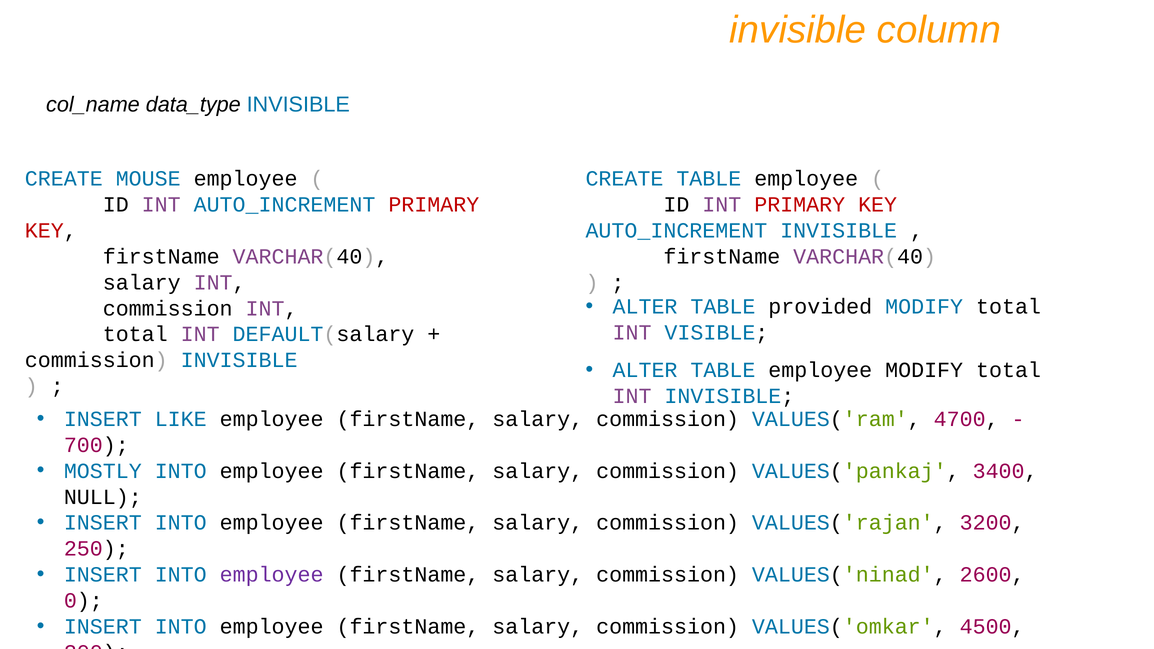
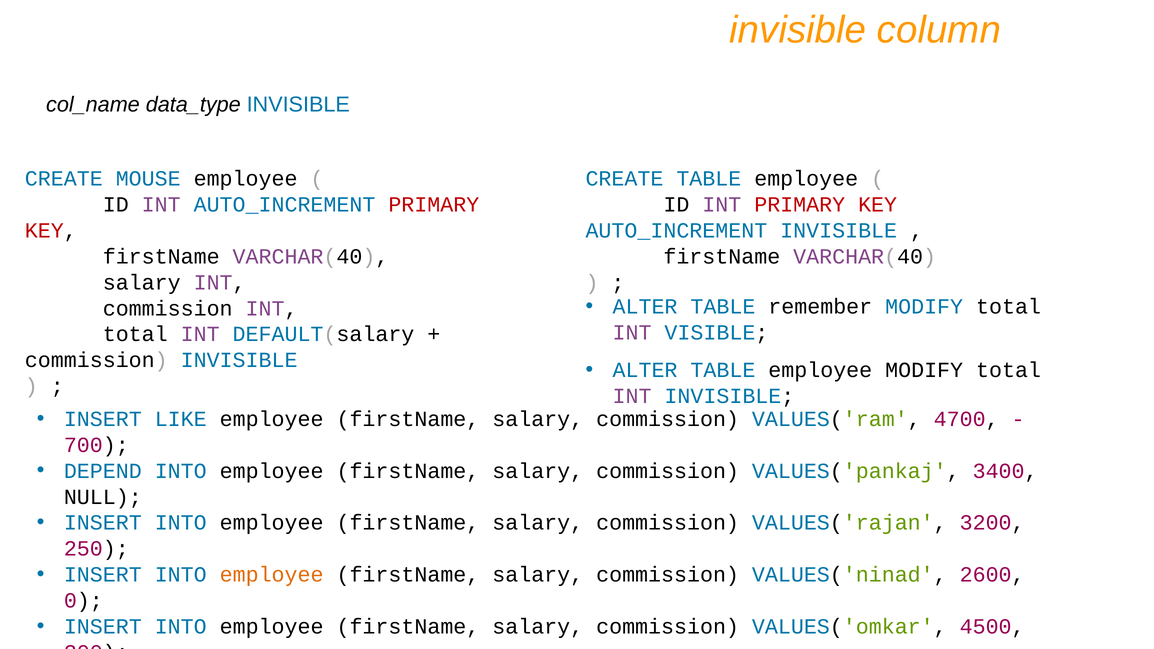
provided: provided -> remember
MOSTLY: MOSTLY -> DEPEND
employee at (272, 575) colour: purple -> orange
